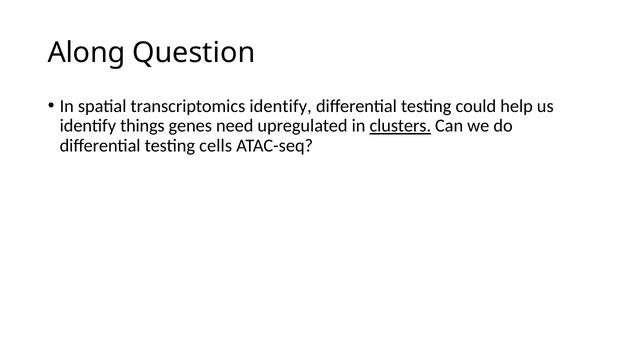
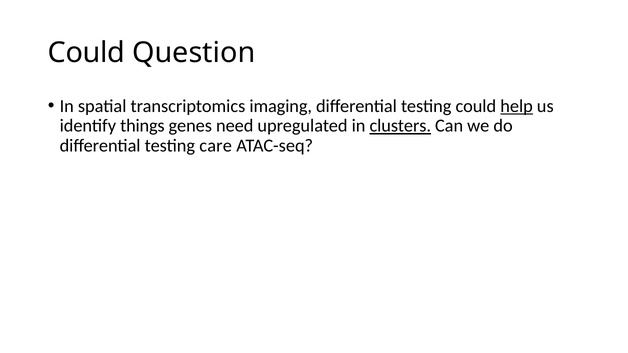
Along at (86, 53): Along -> Could
transcriptomics identify: identify -> imaging
help underline: none -> present
cells: cells -> care
